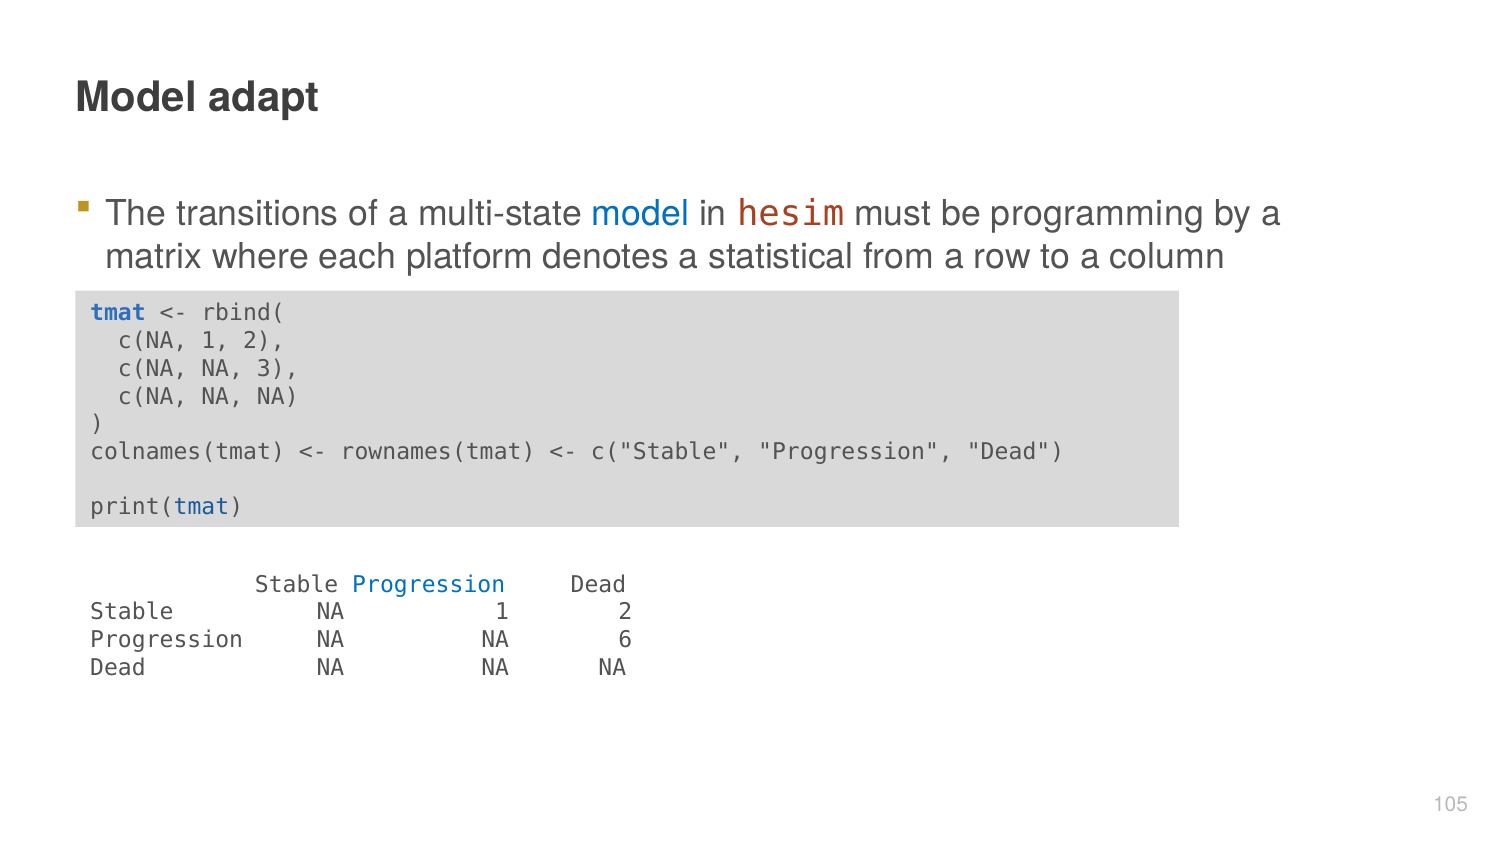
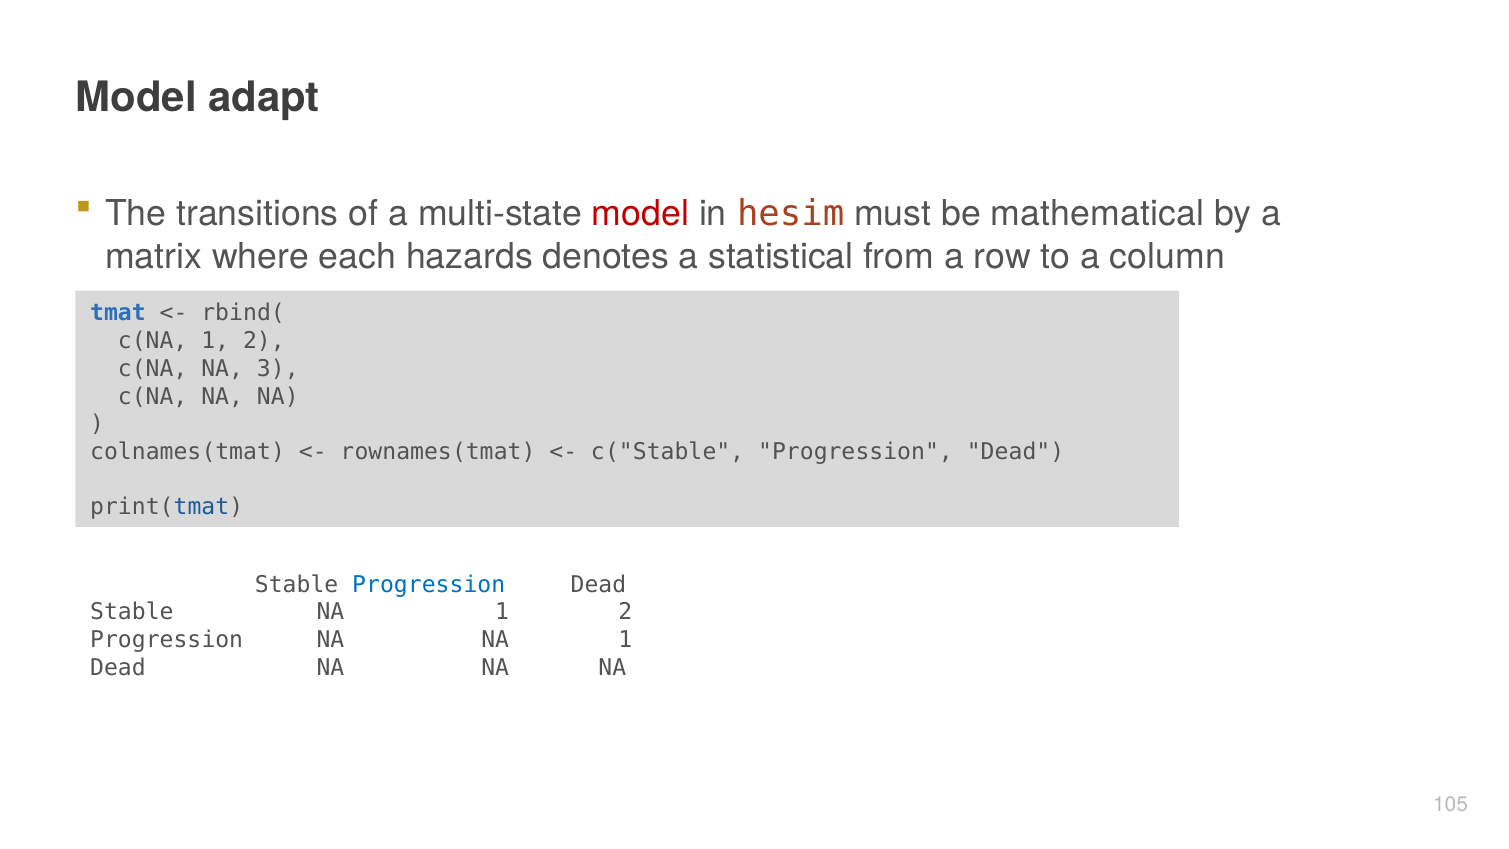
model at (640, 214) colour: blue -> red
programming: programming -> mathematical
platform: platform -> hazards
NA NA 6: 6 -> 1
